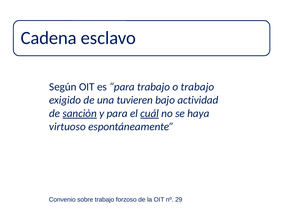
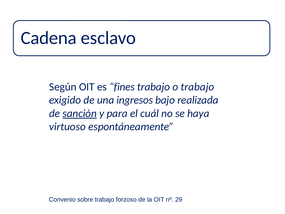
es para: para -> fines
tuvieren: tuvieren -> ingresos
actividad: actividad -> realizada
cuál underline: present -> none
